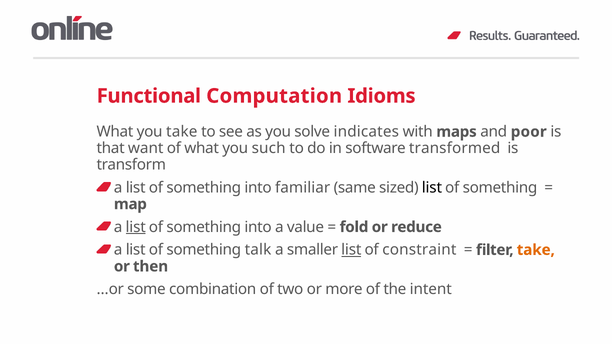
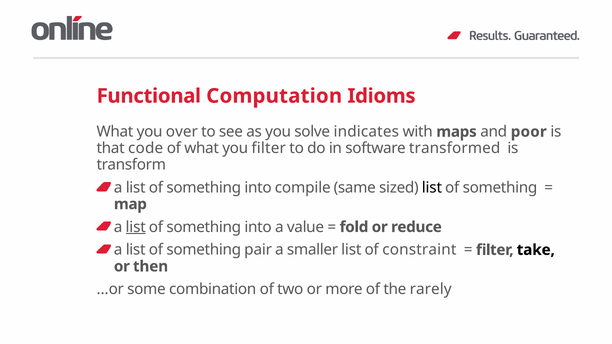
you take: take -> over
want: want -> code
you such: such -> filter
familiar: familiar -> compile
talk: talk -> pair
list at (351, 250) underline: present -> none
take at (536, 250) colour: orange -> black
intent: intent -> rarely
